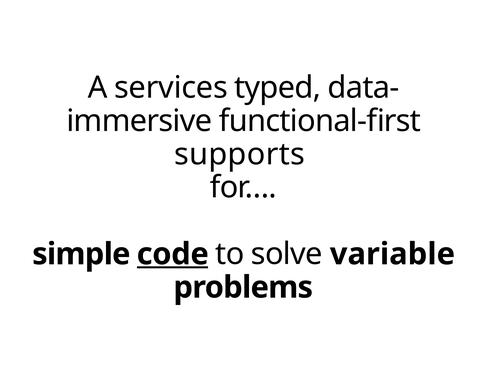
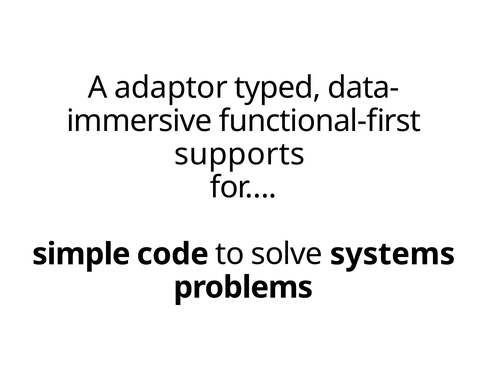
services: services -> adaptor
code underline: present -> none
variable: variable -> systems
